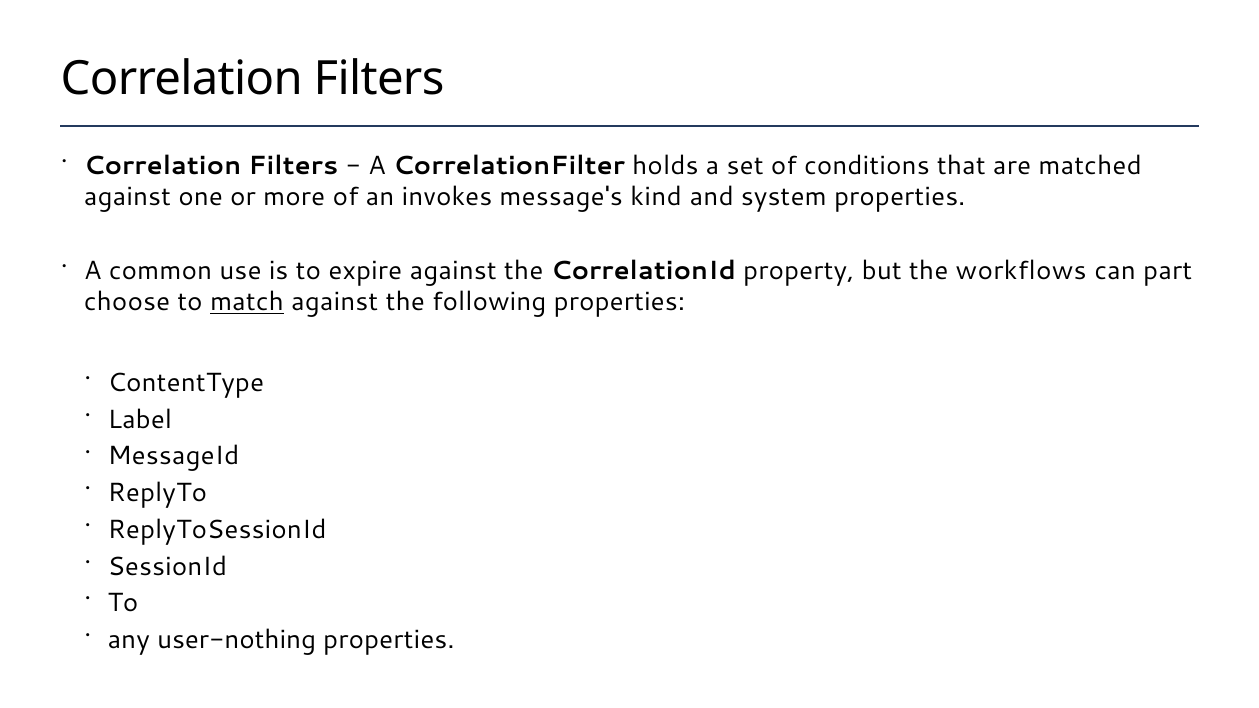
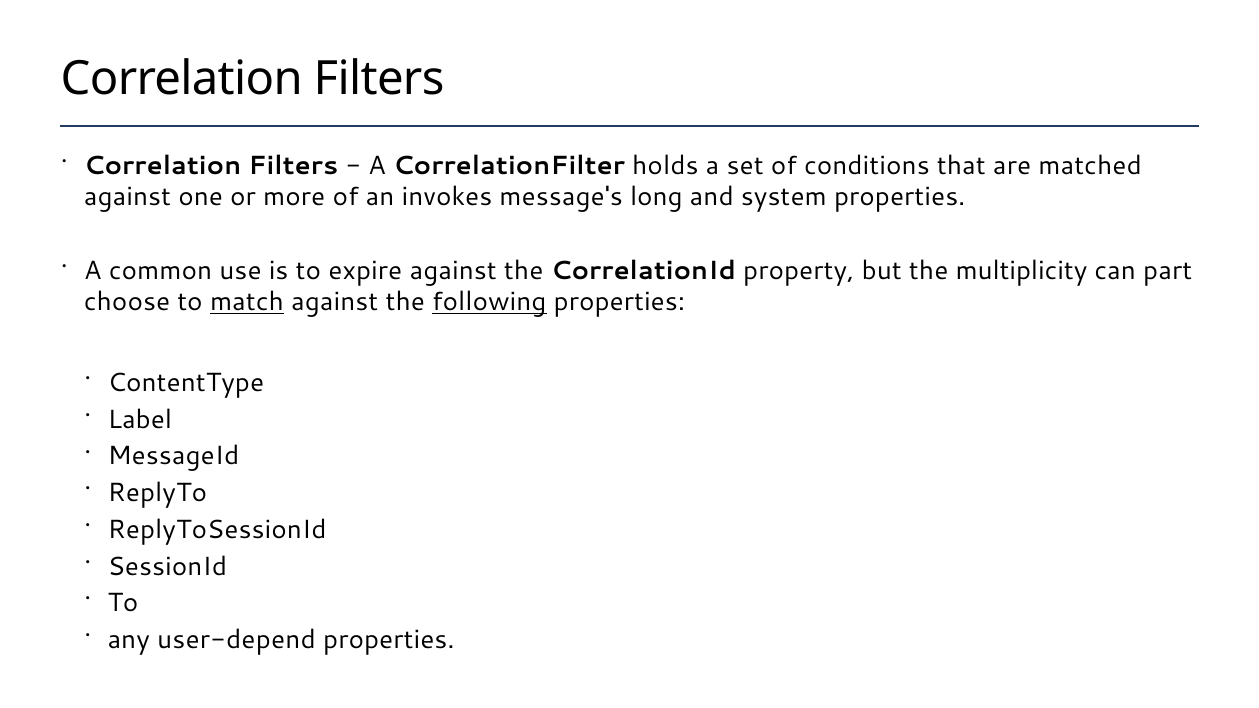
kind: kind -> long
workflows: workflows -> multiplicity
following underline: none -> present
user-nothing: user-nothing -> user-depend
